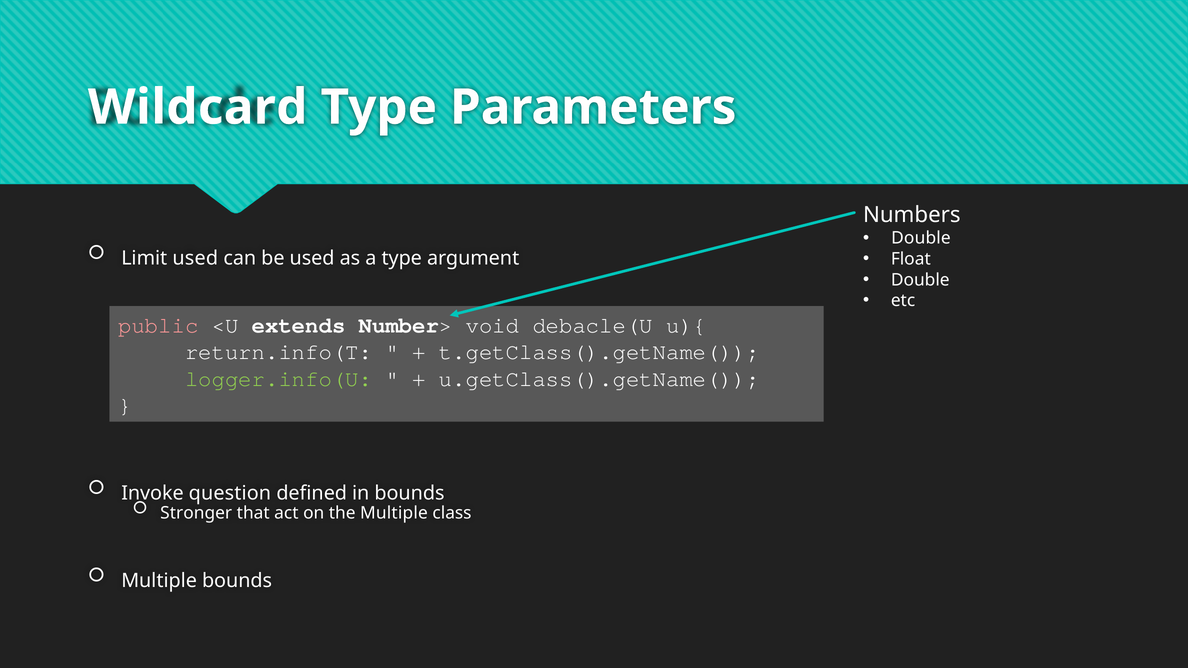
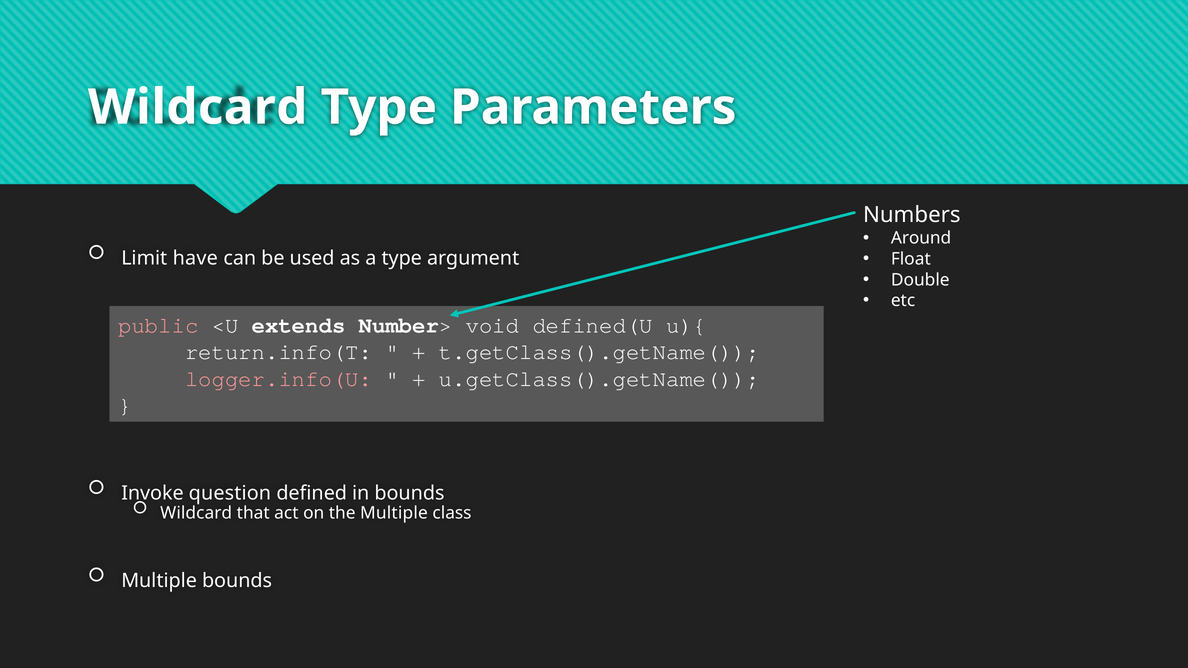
Double at (921, 238): Double -> Around
Limit used: used -> have
debacle(U: debacle(U -> defined(U
logger.info(U colour: light green -> pink
Stronger at (196, 513): Stronger -> Wildcard
